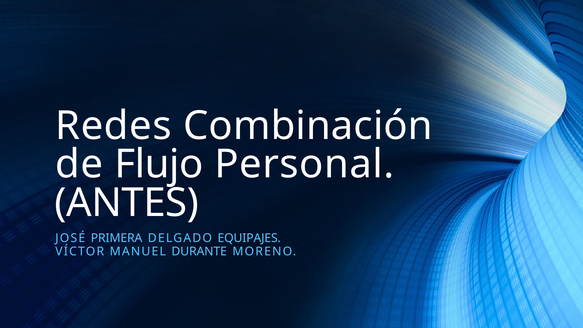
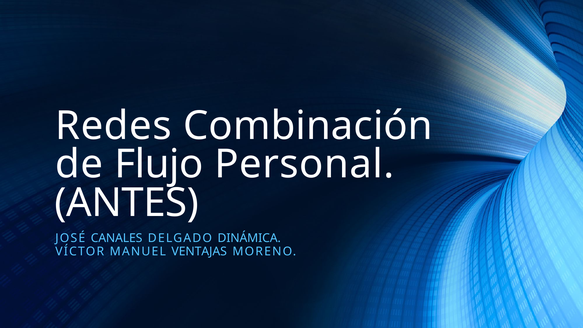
PRIMERA: PRIMERA -> CANALES
EQUIPAJES: EQUIPAJES -> DINÁMICA
DURANTE: DURANTE -> VENTAJAS
